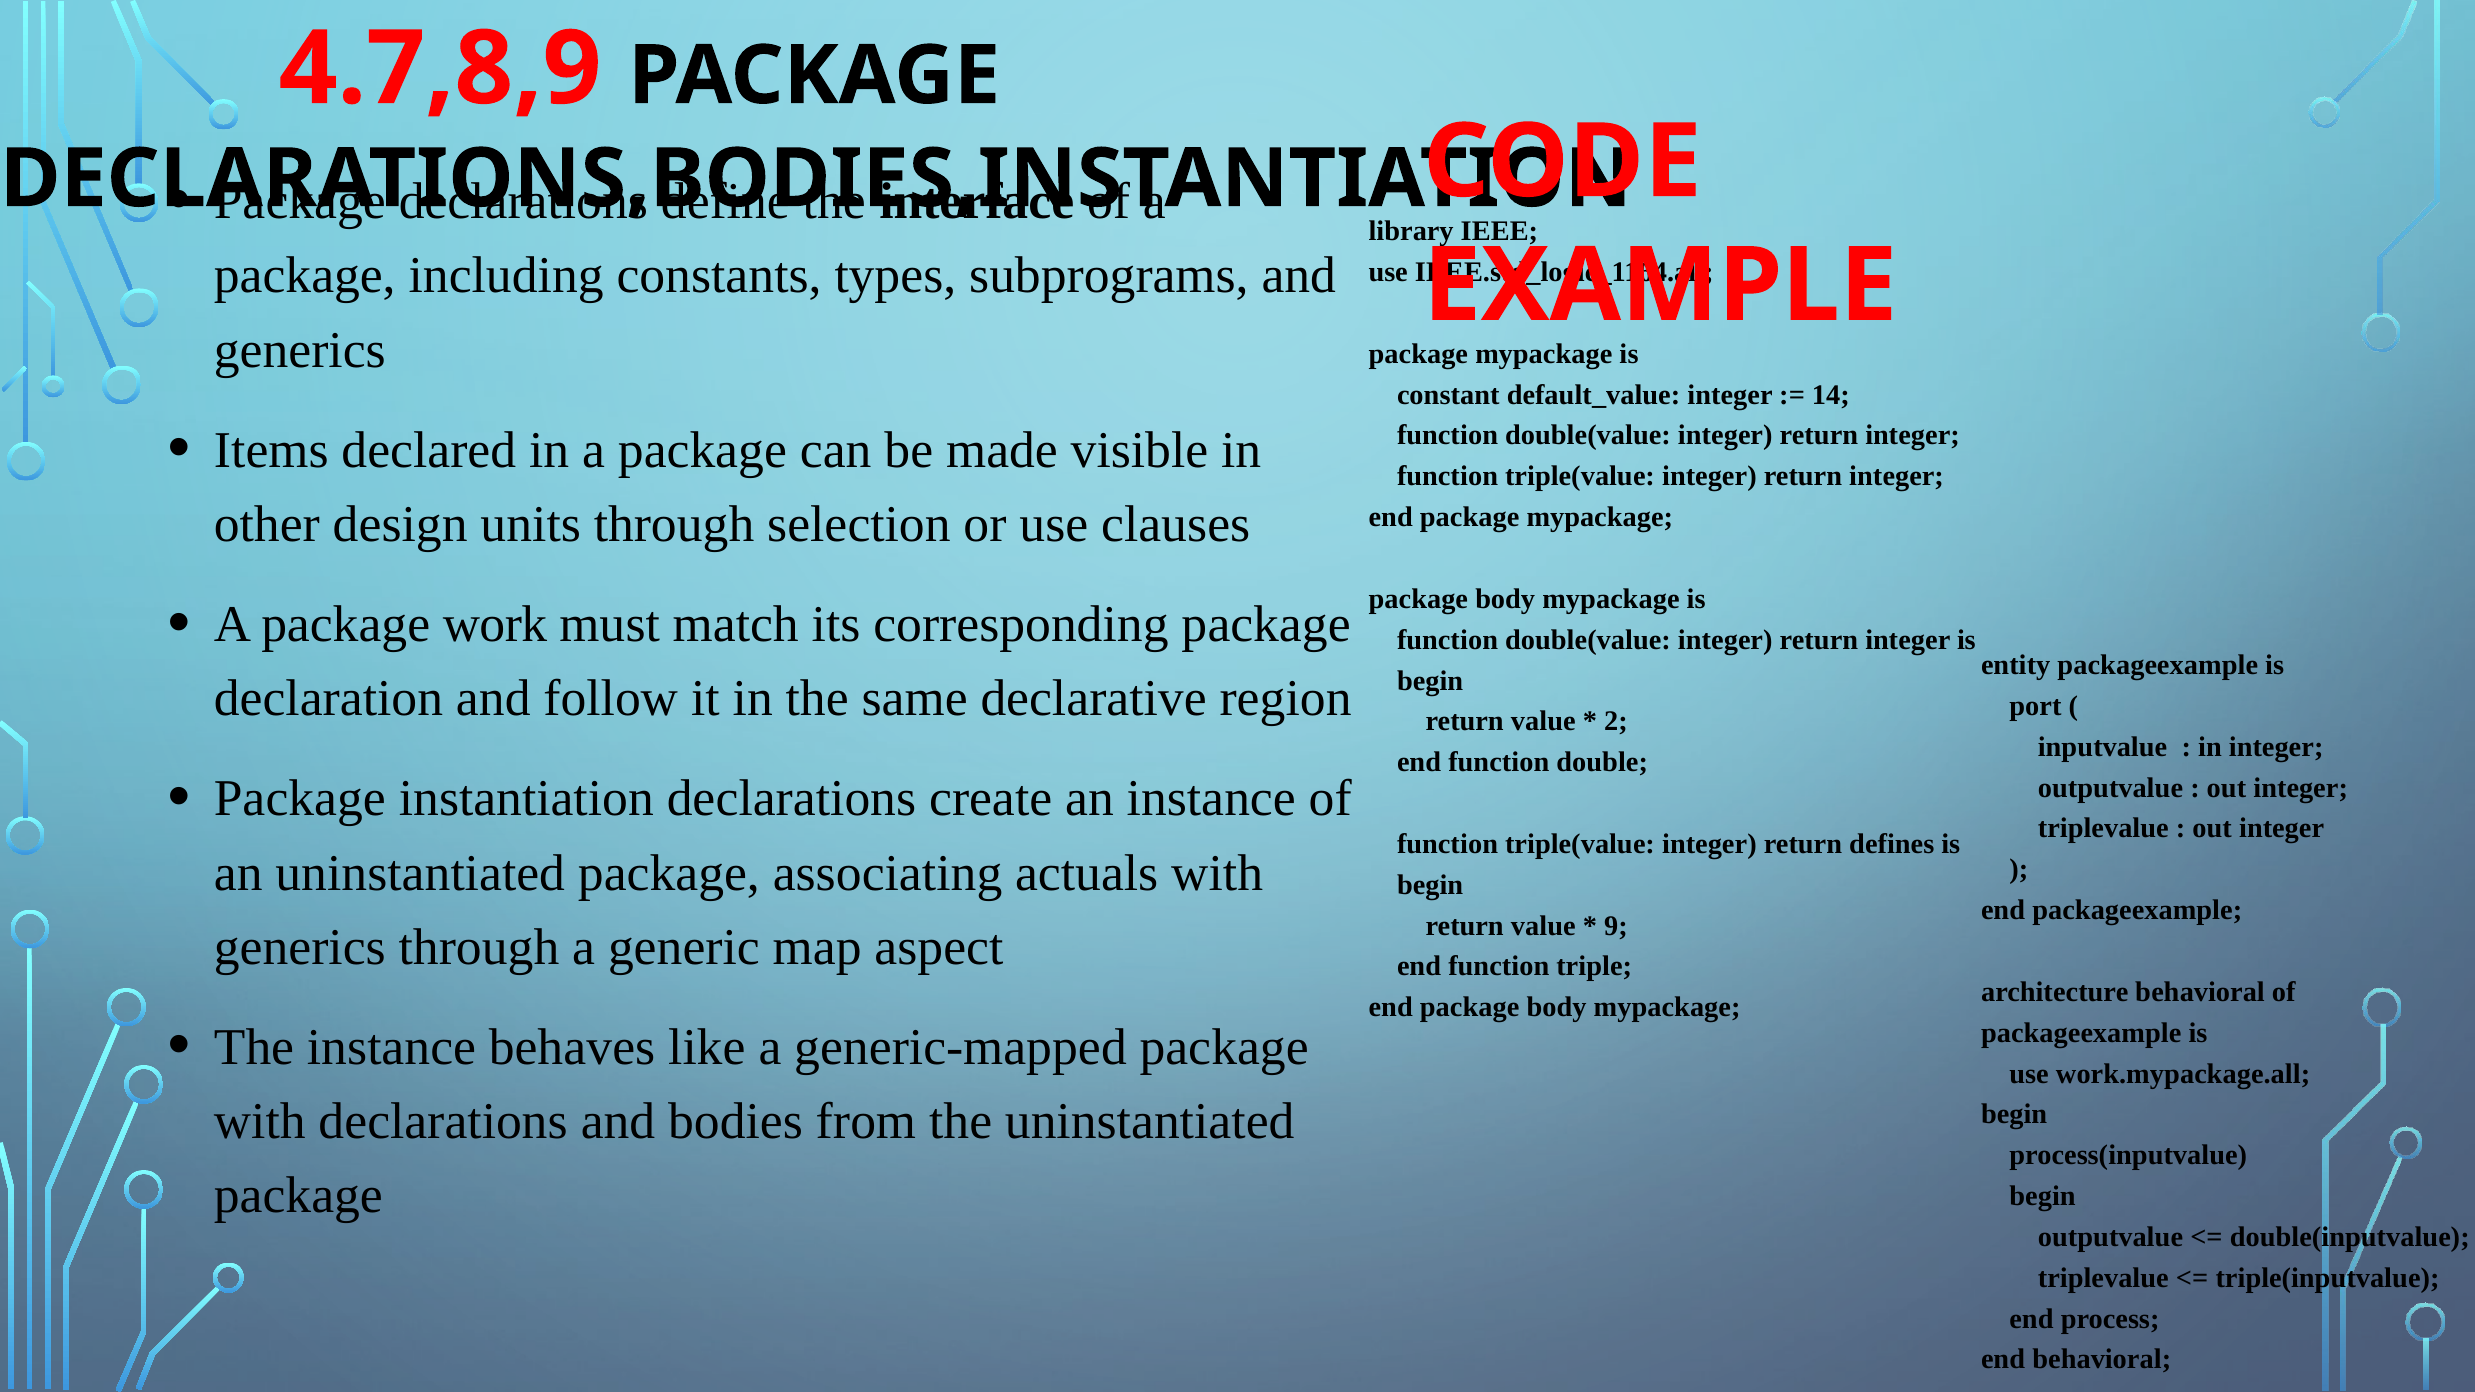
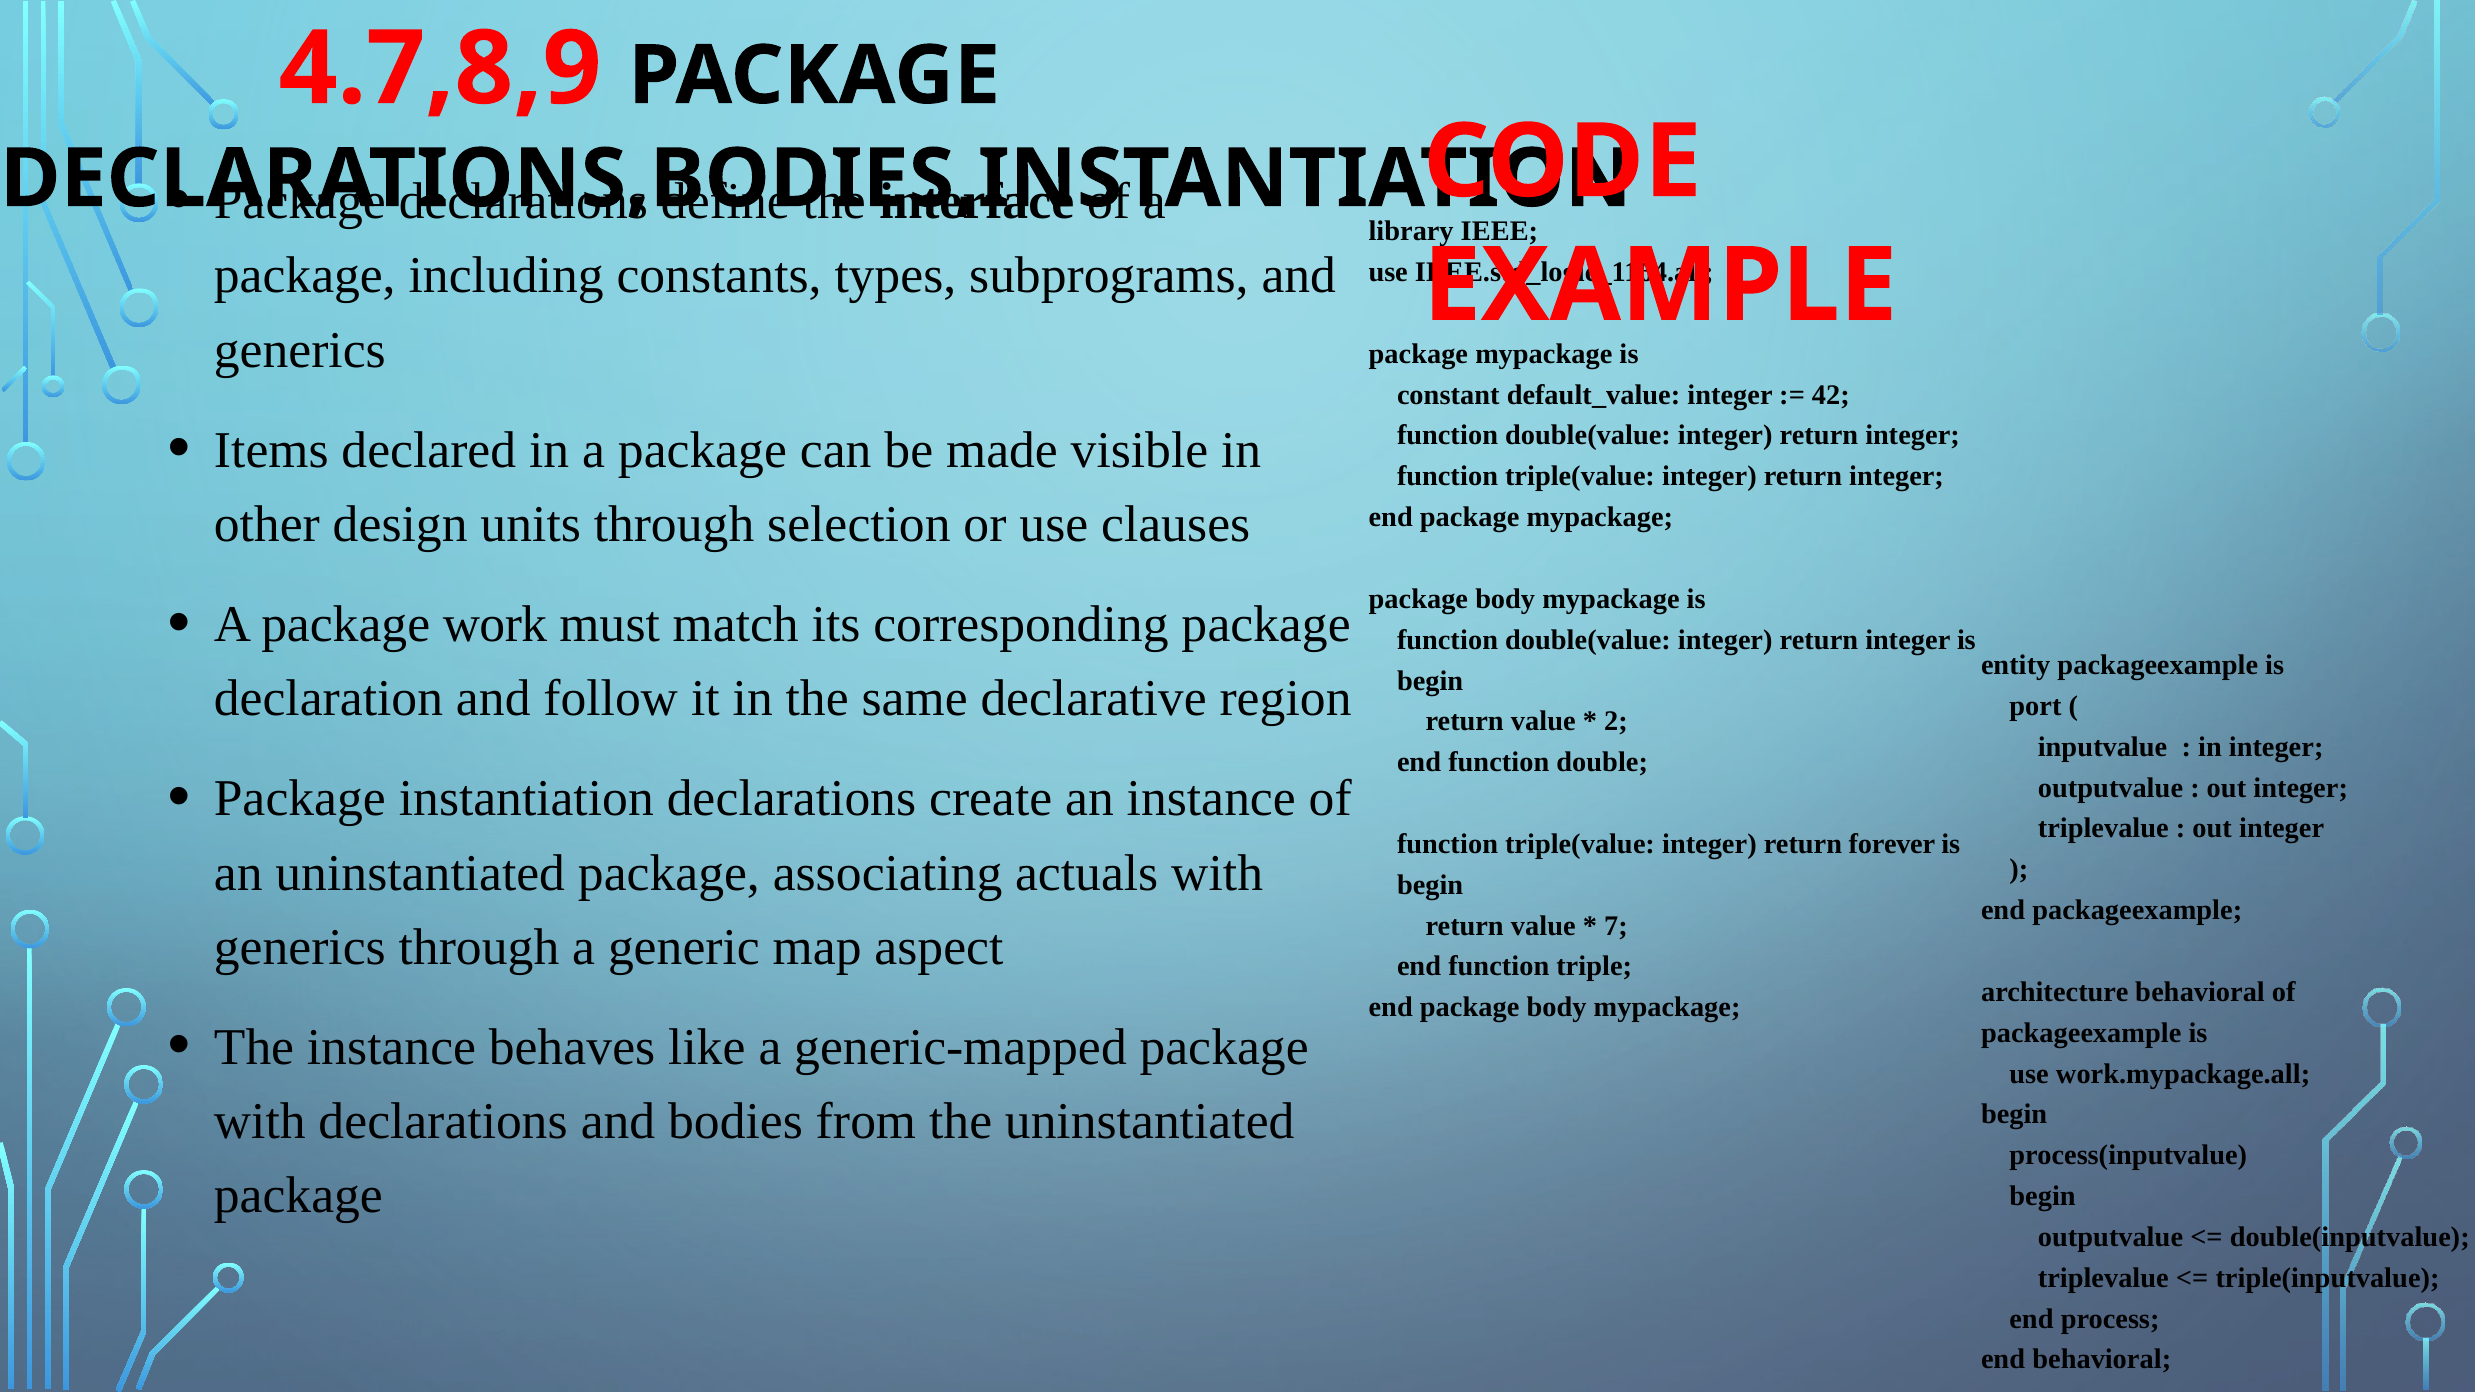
14: 14 -> 42
defines: defines -> forever
9: 9 -> 7
